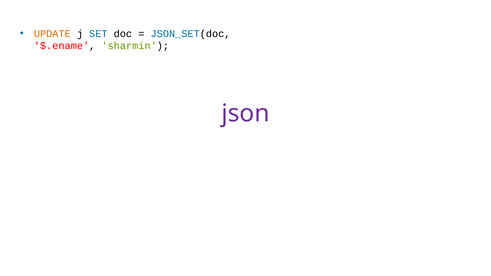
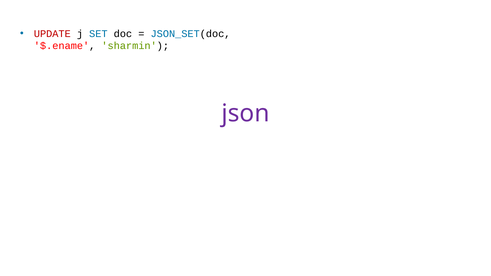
UPDATE colour: orange -> red
